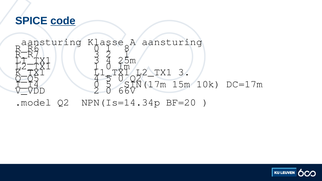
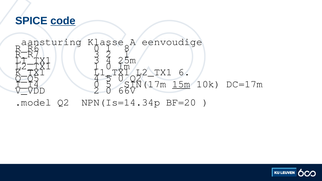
A aansturing: aansturing -> eenvoudige
L2_TX1 3: 3 -> 6
15m underline: none -> present
